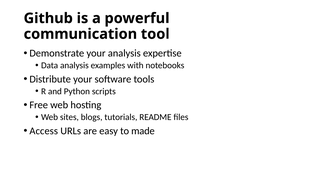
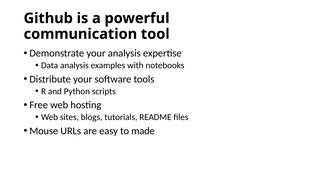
Access: Access -> Mouse
